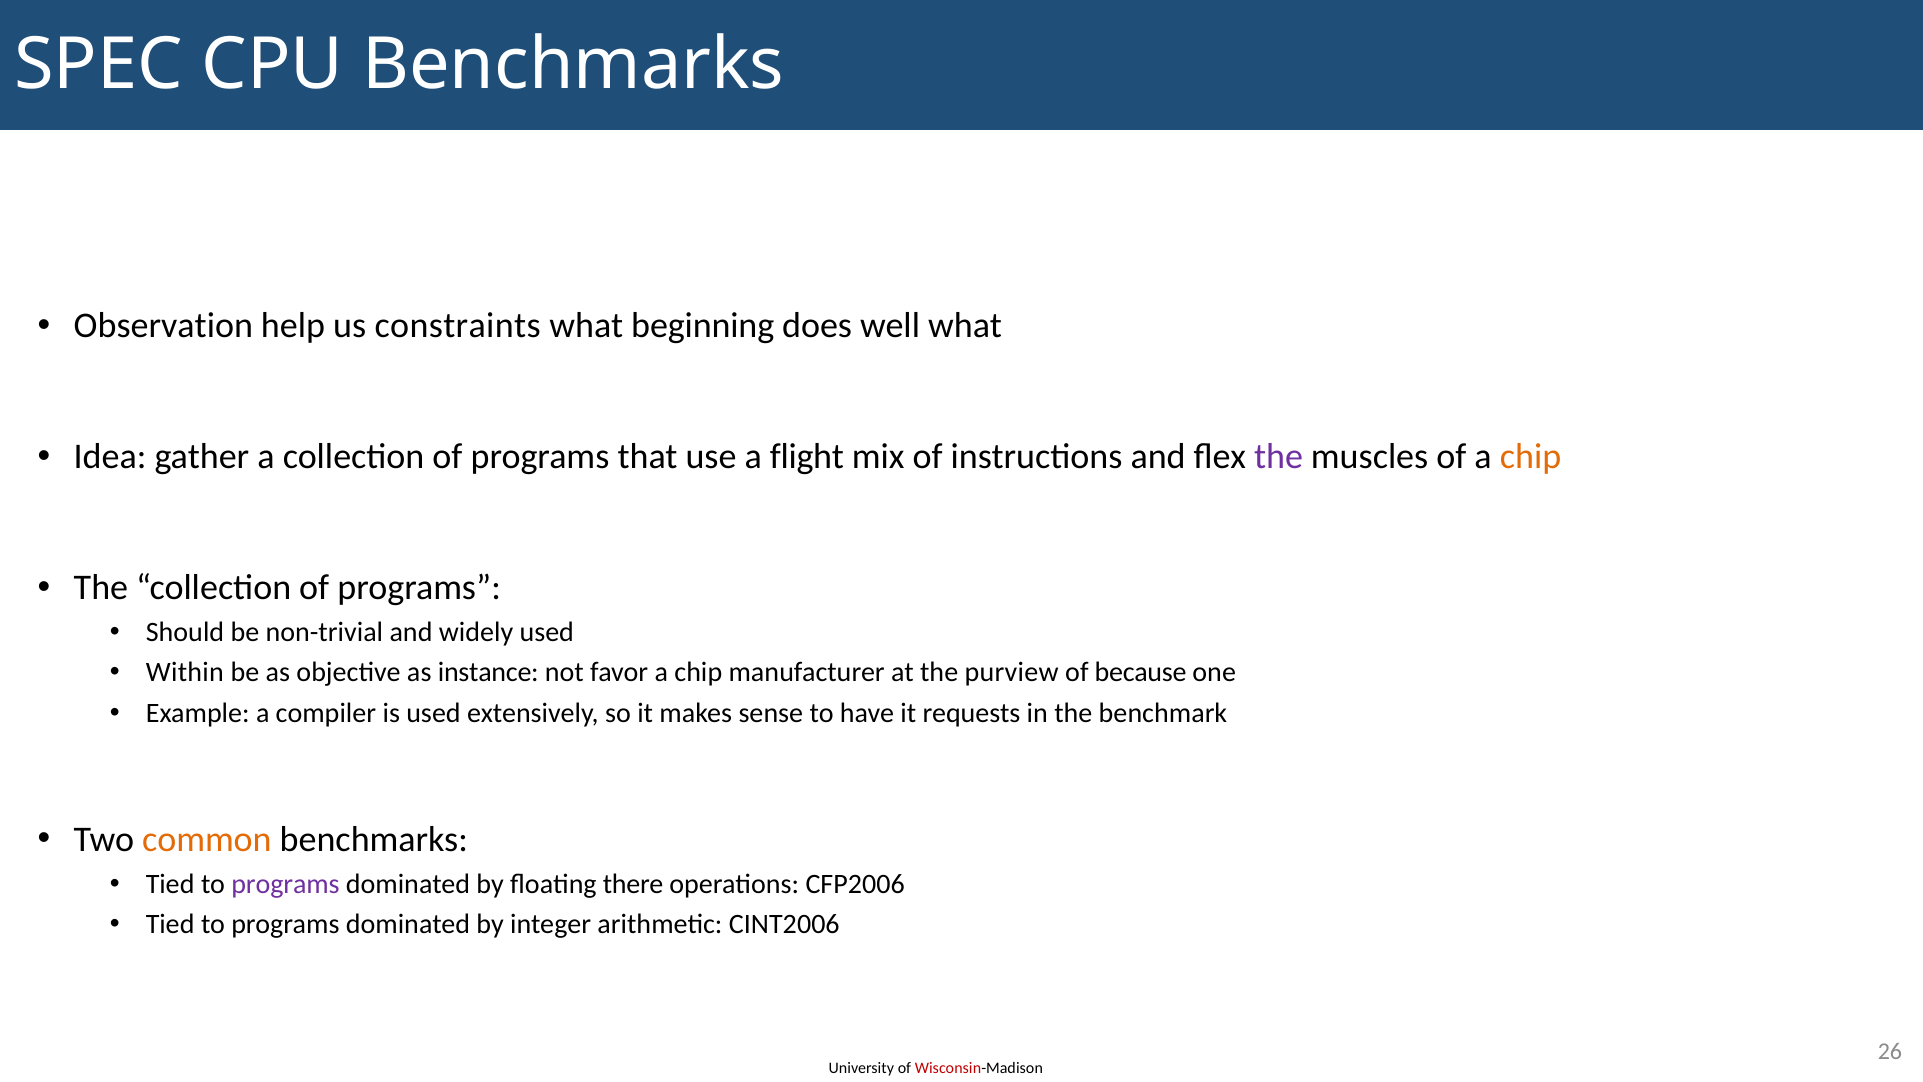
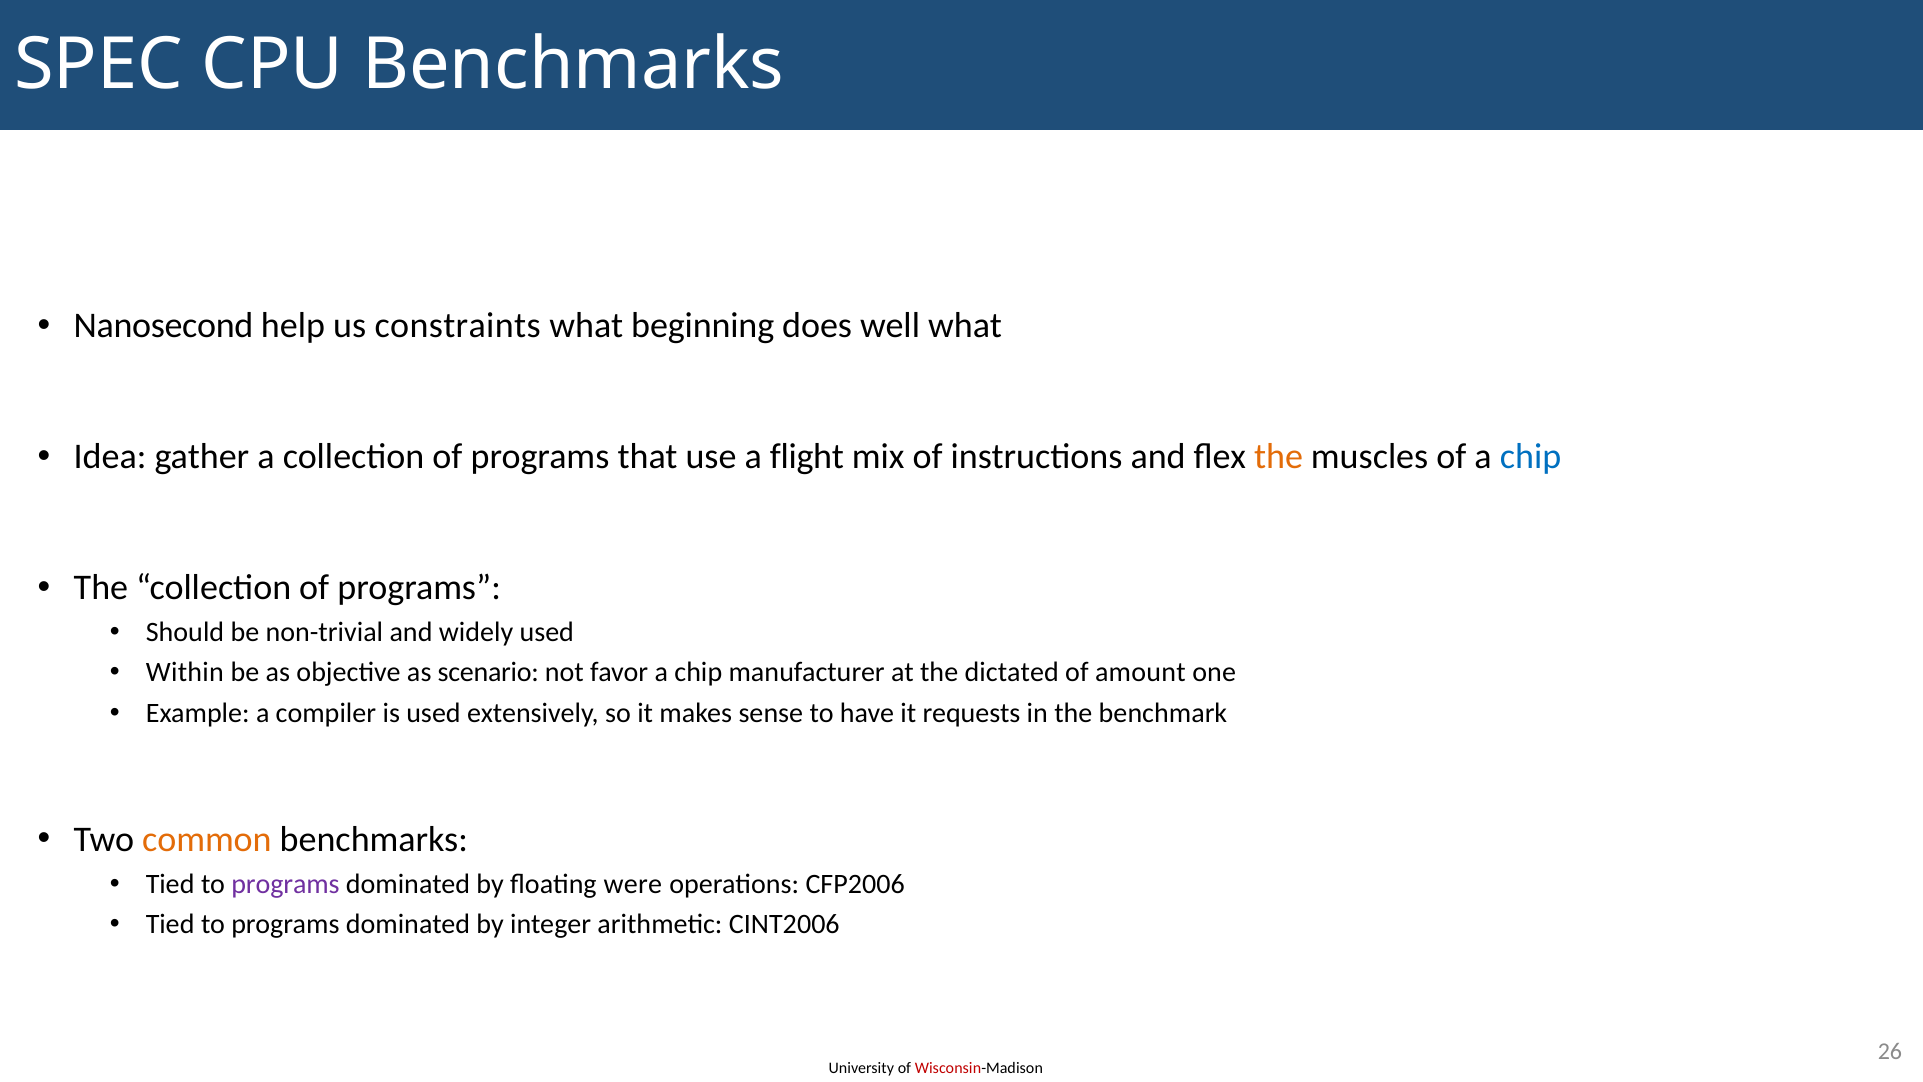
Observation: Observation -> Nanosecond
the at (1278, 456) colour: purple -> orange
chip at (1531, 456) colour: orange -> blue
instance: instance -> scenario
purview: purview -> dictated
because: because -> amount
there: there -> were
